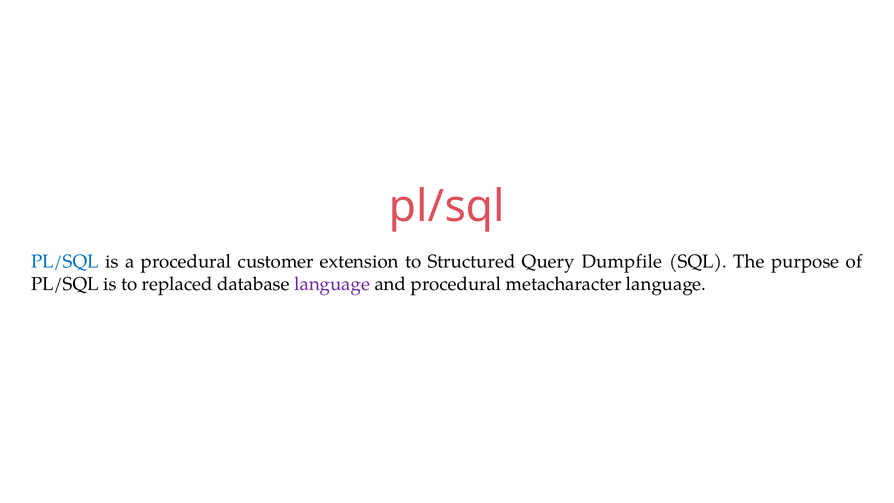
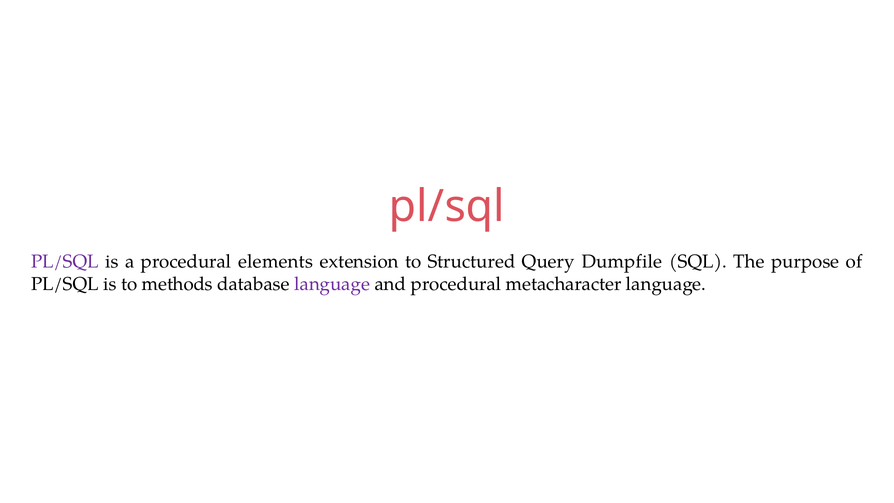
PL/SQL at (65, 262) colour: blue -> purple
customer: customer -> elements
replaced: replaced -> methods
